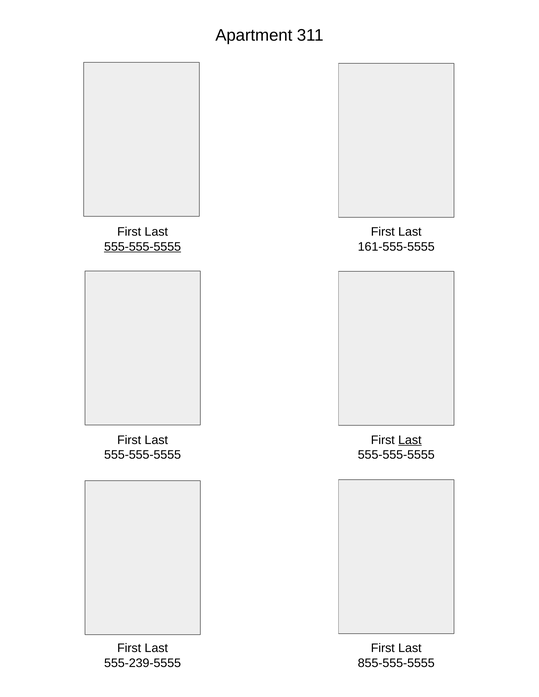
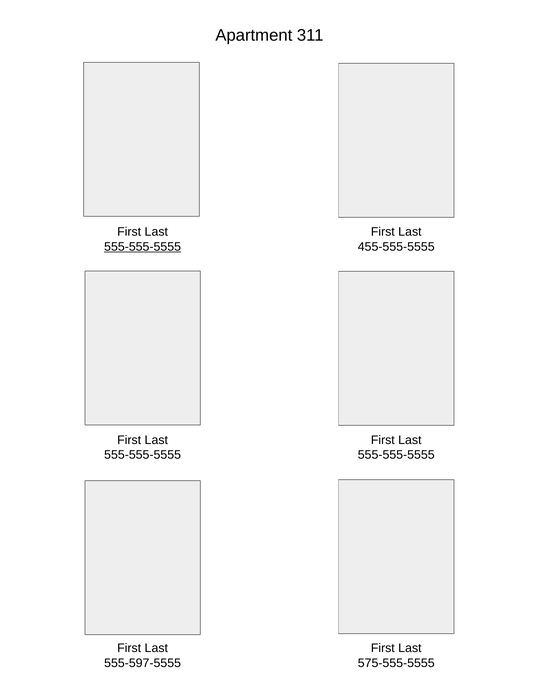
161-555-5555: 161-555-5555 -> 455-555-5555
Last at (410, 440) underline: present -> none
555-239-5555: 555-239-5555 -> 555-597-5555
855-555-5555: 855-555-5555 -> 575-555-5555
